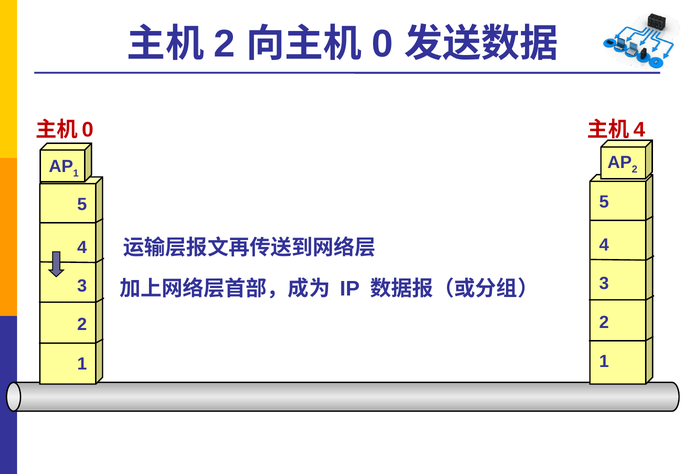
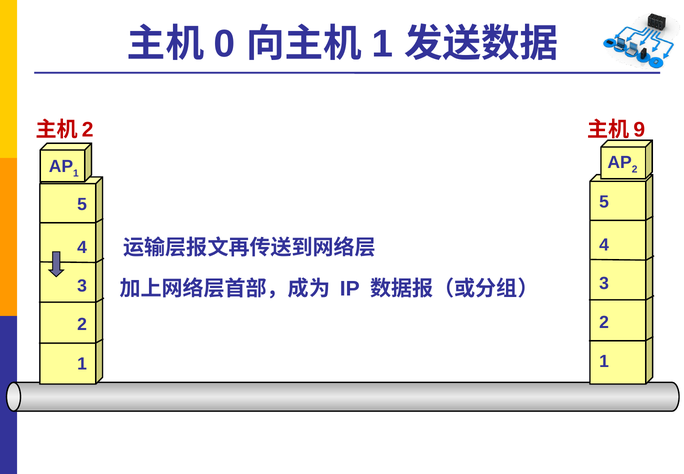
2 at (225, 44): 2 -> 0
0 at (383, 44): 0 -> 1
0 at (88, 130): 0 -> 2
4 at (639, 130): 4 -> 9
